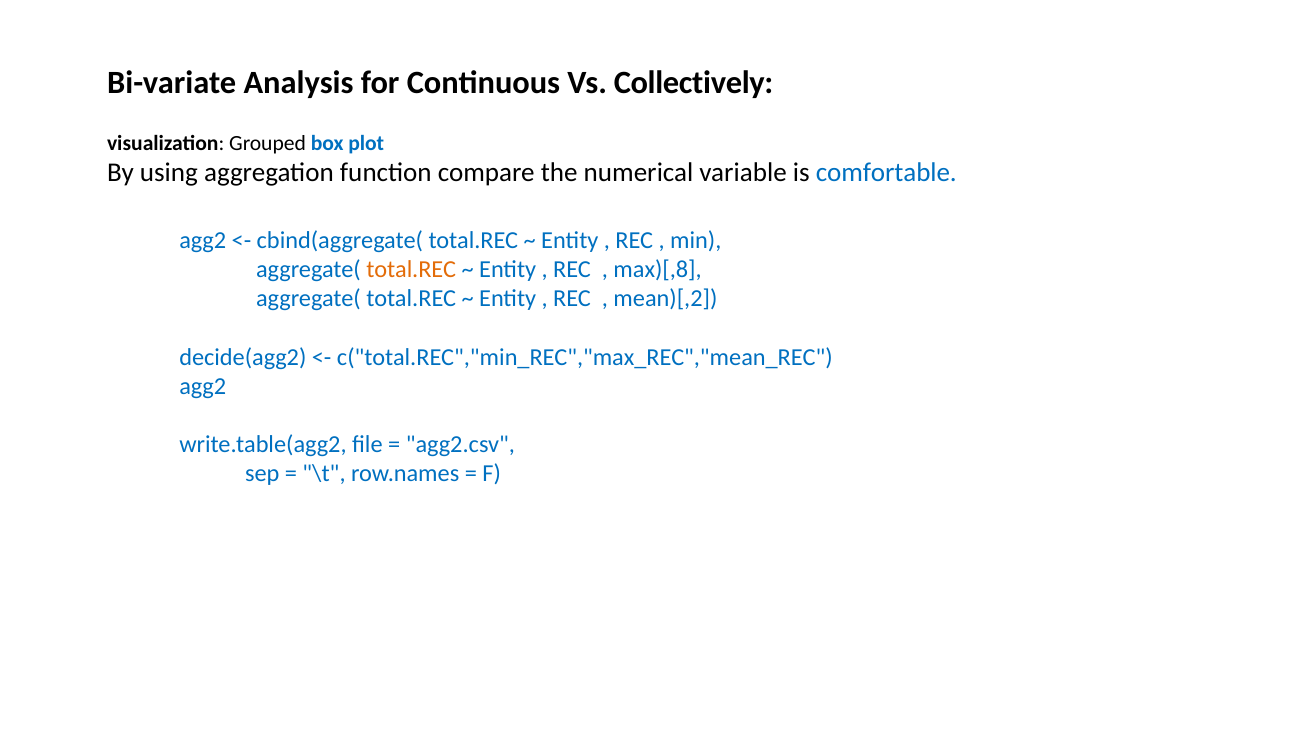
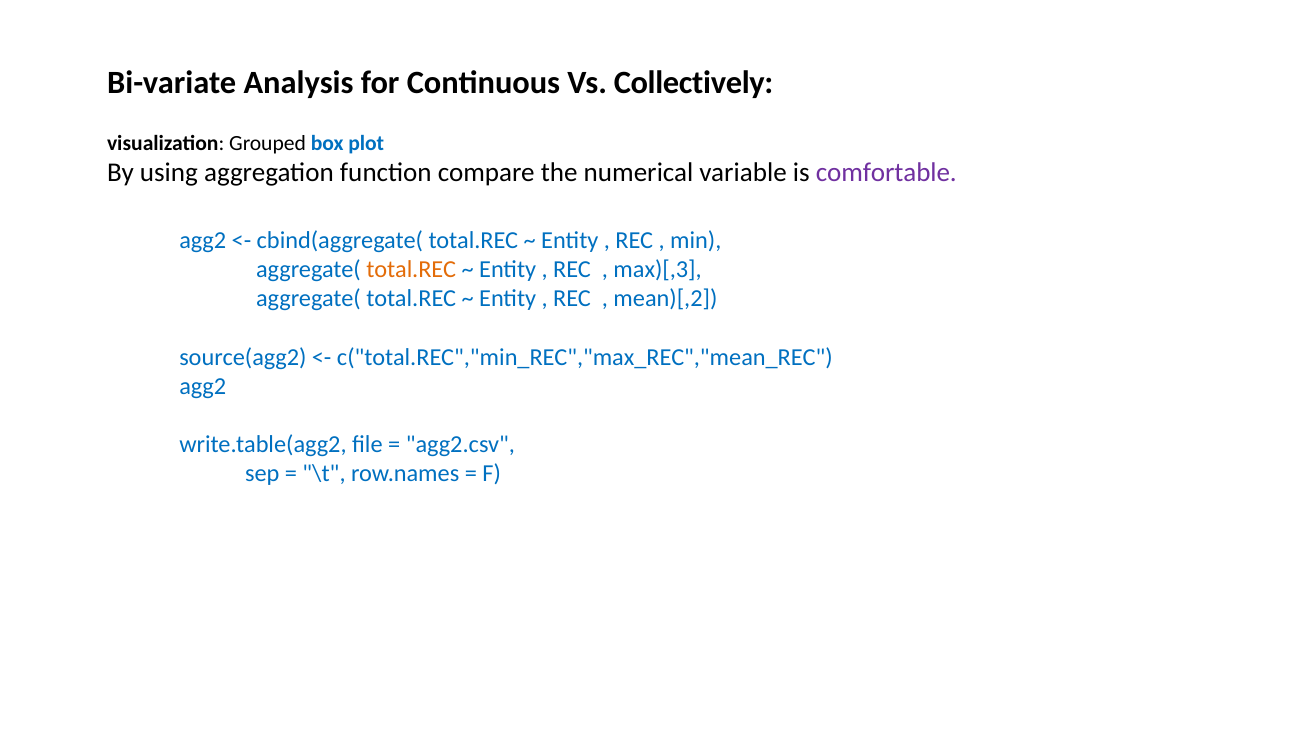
comfortable colour: blue -> purple
max)[,8: max)[,8 -> max)[,3
decide(agg2: decide(agg2 -> source(agg2
